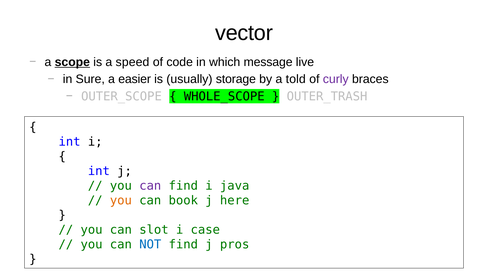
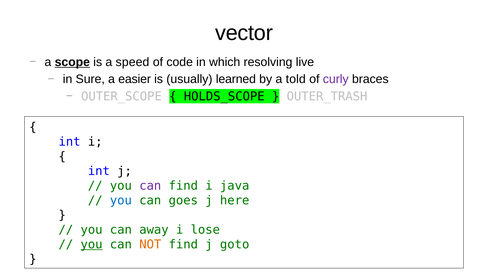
message: message -> resolving
storage: storage -> learned
WHOLE_SCOPE: WHOLE_SCOPE -> HOLDS_SCOPE
you at (121, 200) colour: orange -> blue
book: book -> goes
slot: slot -> away
case: case -> lose
you at (92, 244) underline: none -> present
NOT colour: blue -> orange
pros: pros -> goto
